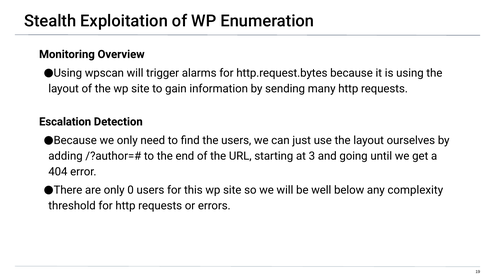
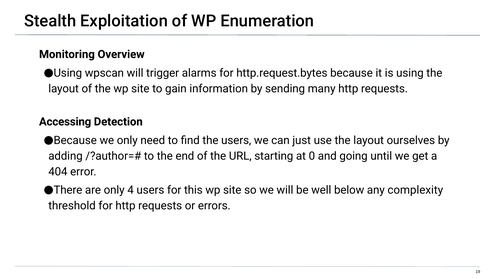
Escalation: Escalation -> Accessing
3: 3 -> 0
0: 0 -> 4
